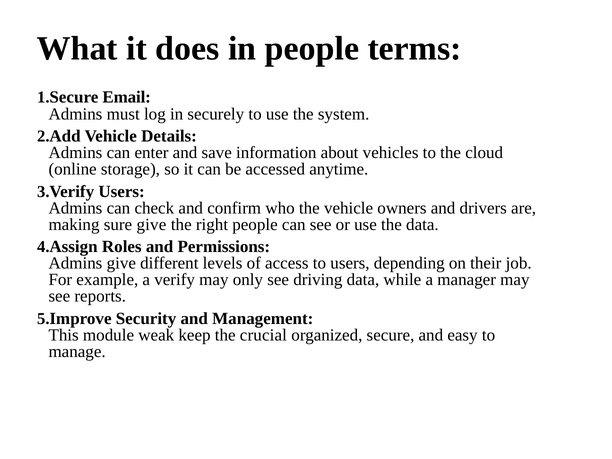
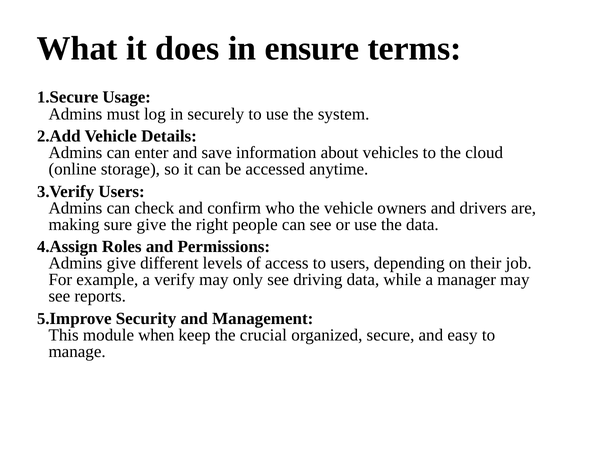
in people: people -> ensure
Email: Email -> Usage
weak: weak -> when
